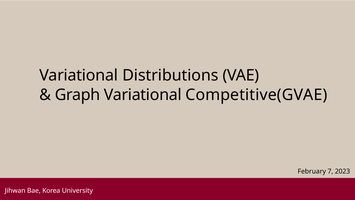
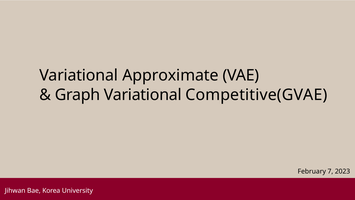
Distributions: Distributions -> Approximate
